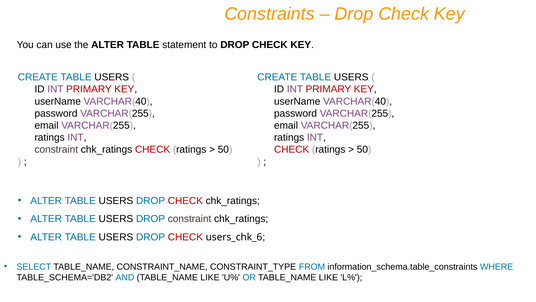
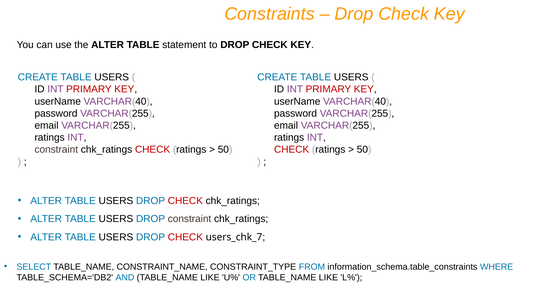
users_chk_6: users_chk_6 -> users_chk_7
